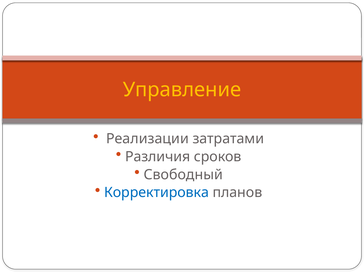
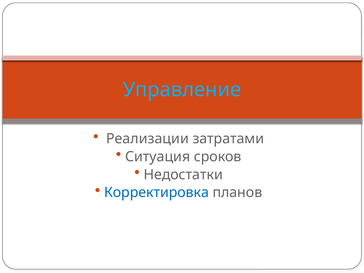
Управление colour: yellow -> light blue
Различия: Различия -> Ситуация
Свободный: Свободный -> Недостатки
